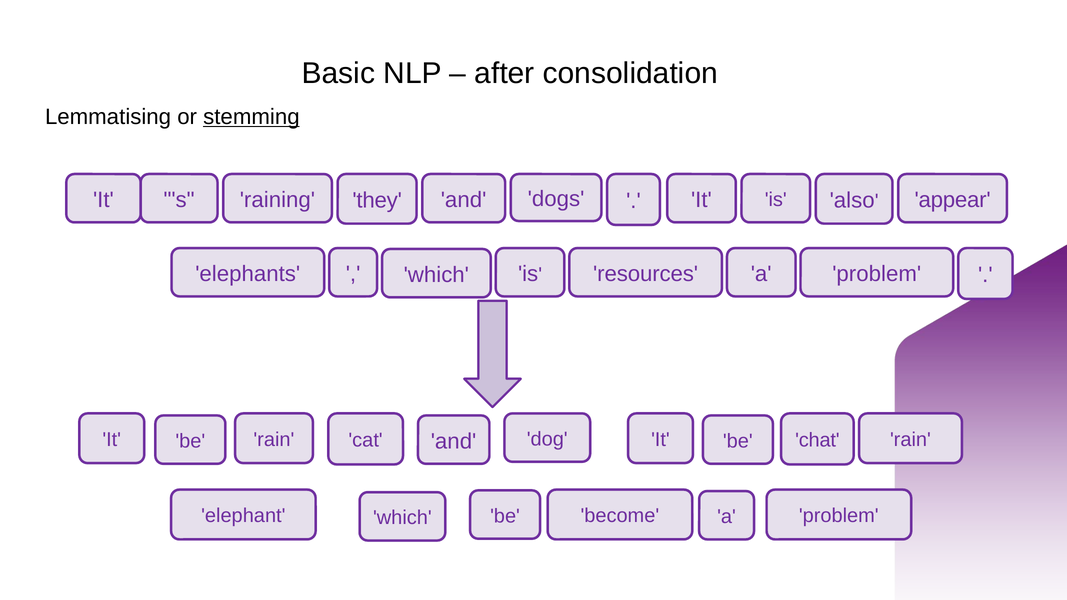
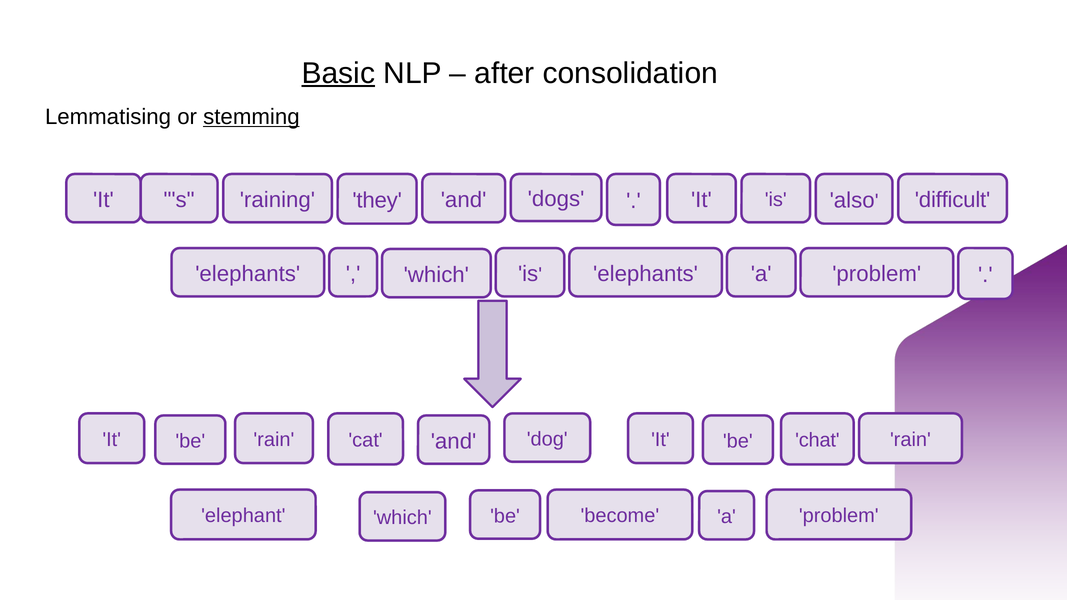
Basic underline: none -> present
appear: appear -> difficult
is resources: resources -> elephants
